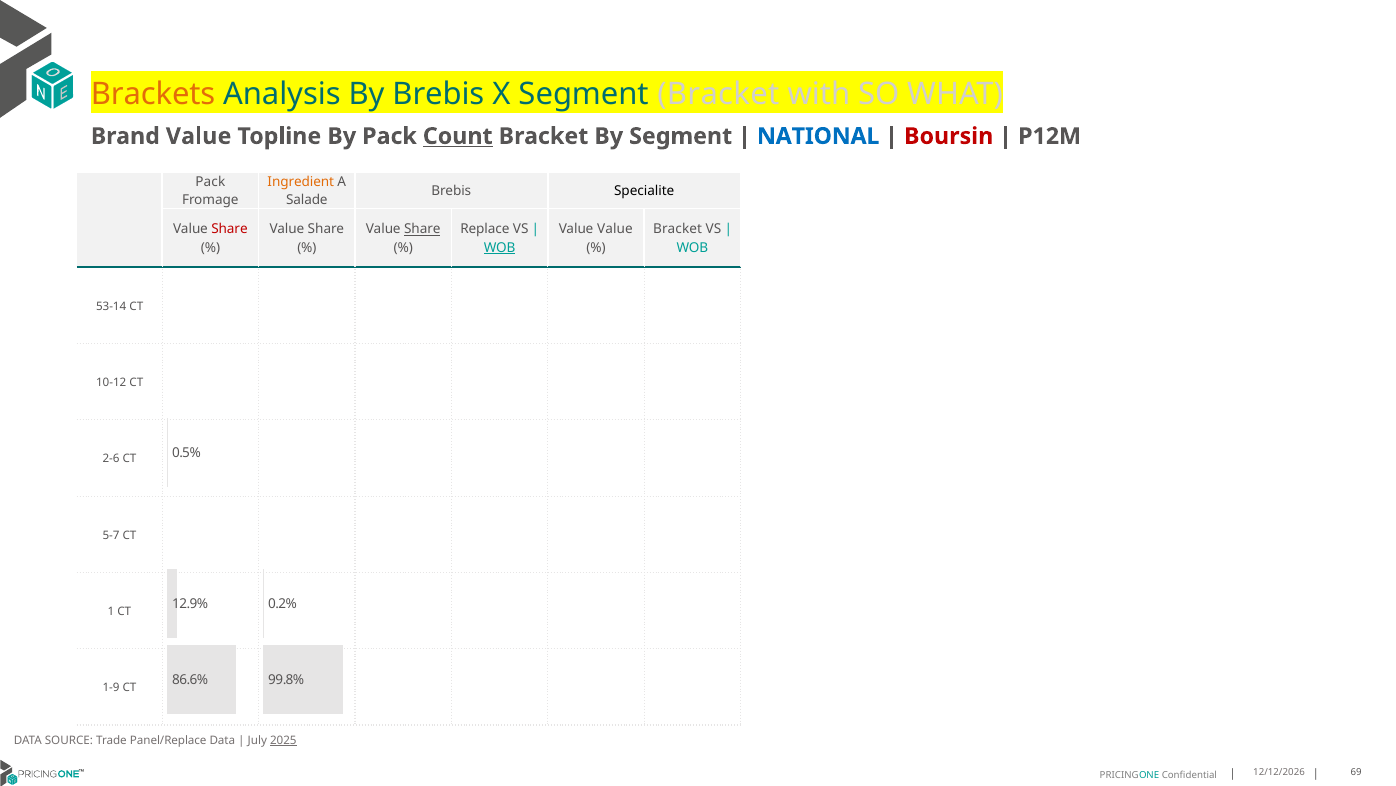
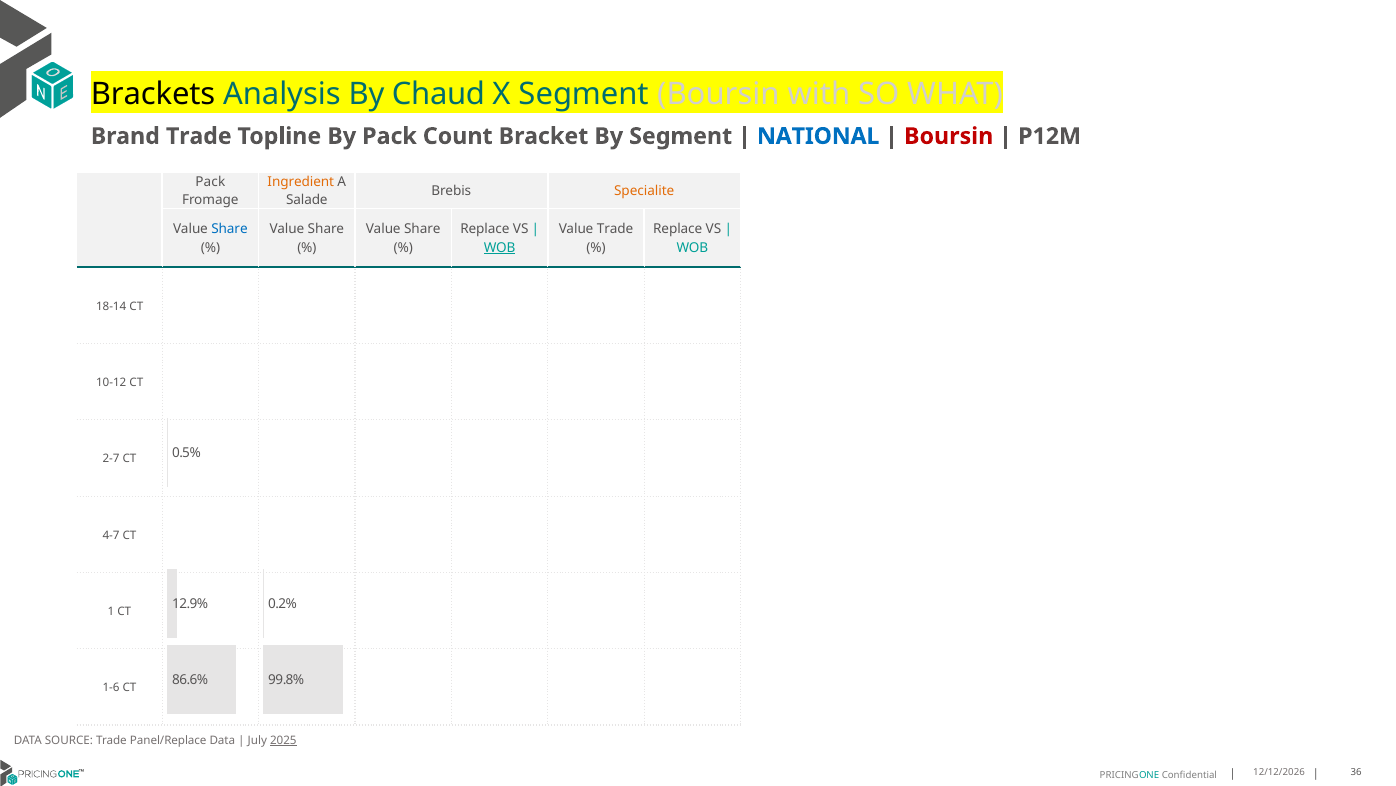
Brackets colour: orange -> black
By Brebis: Brebis -> Chaud
Segment Bracket: Bracket -> Boursin
Brand Value: Value -> Trade
Count underline: present -> none
Specialite colour: black -> orange
Share at (229, 229) colour: red -> blue
Share at (422, 229) underline: present -> none
Value Value: Value -> Trade
Bracket at (678, 229): Bracket -> Replace
53-14: 53-14 -> 18-14
2-6: 2-6 -> 2-7
5-7: 5-7 -> 4-7
1-9: 1-9 -> 1-6
69: 69 -> 36
